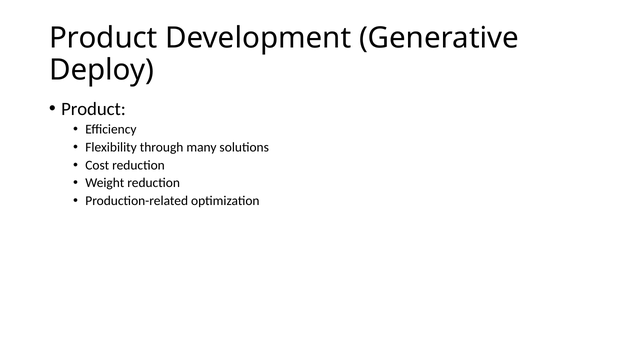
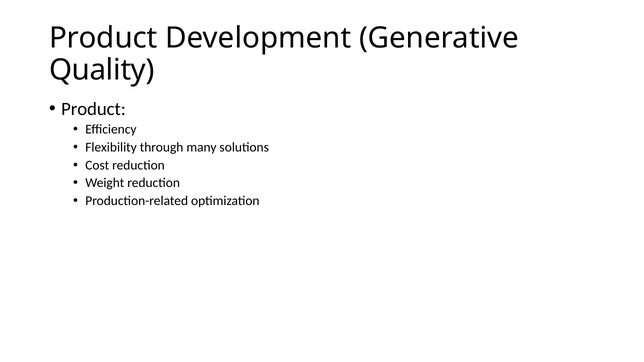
Deploy: Deploy -> Quality
